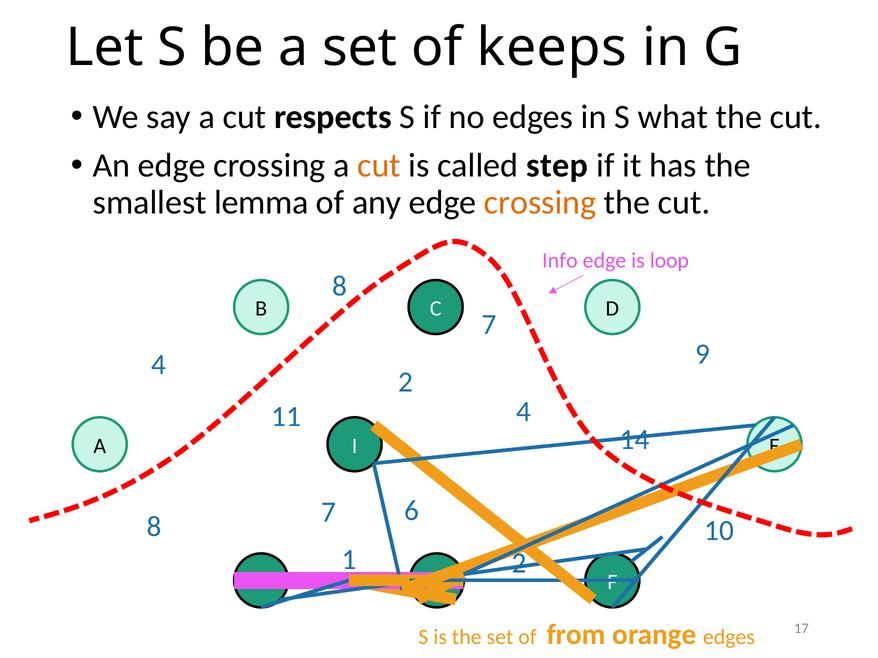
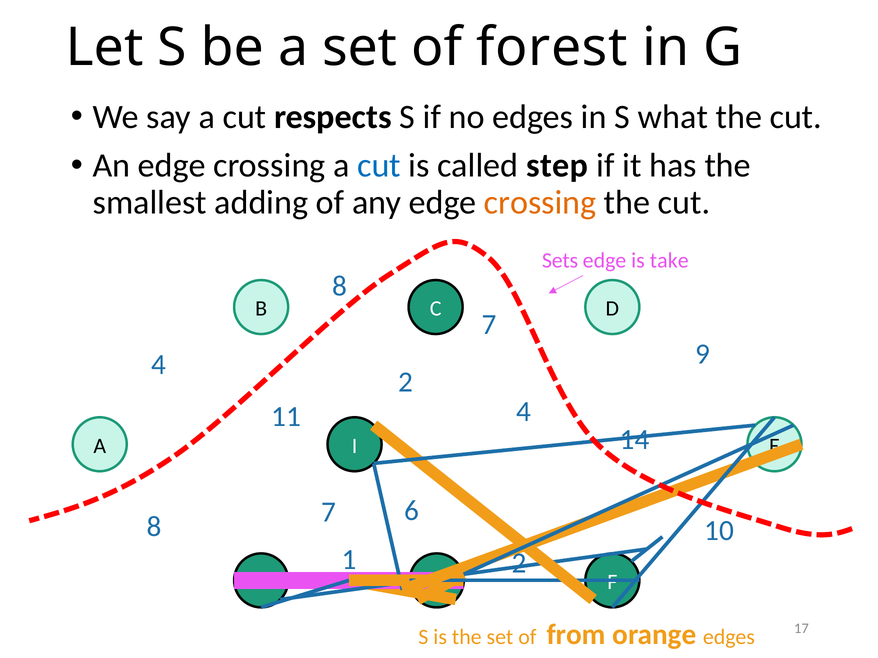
keeps: keeps -> forest
cut at (379, 166) colour: orange -> blue
lemma: lemma -> adding
Info: Info -> Sets
loop: loop -> take
